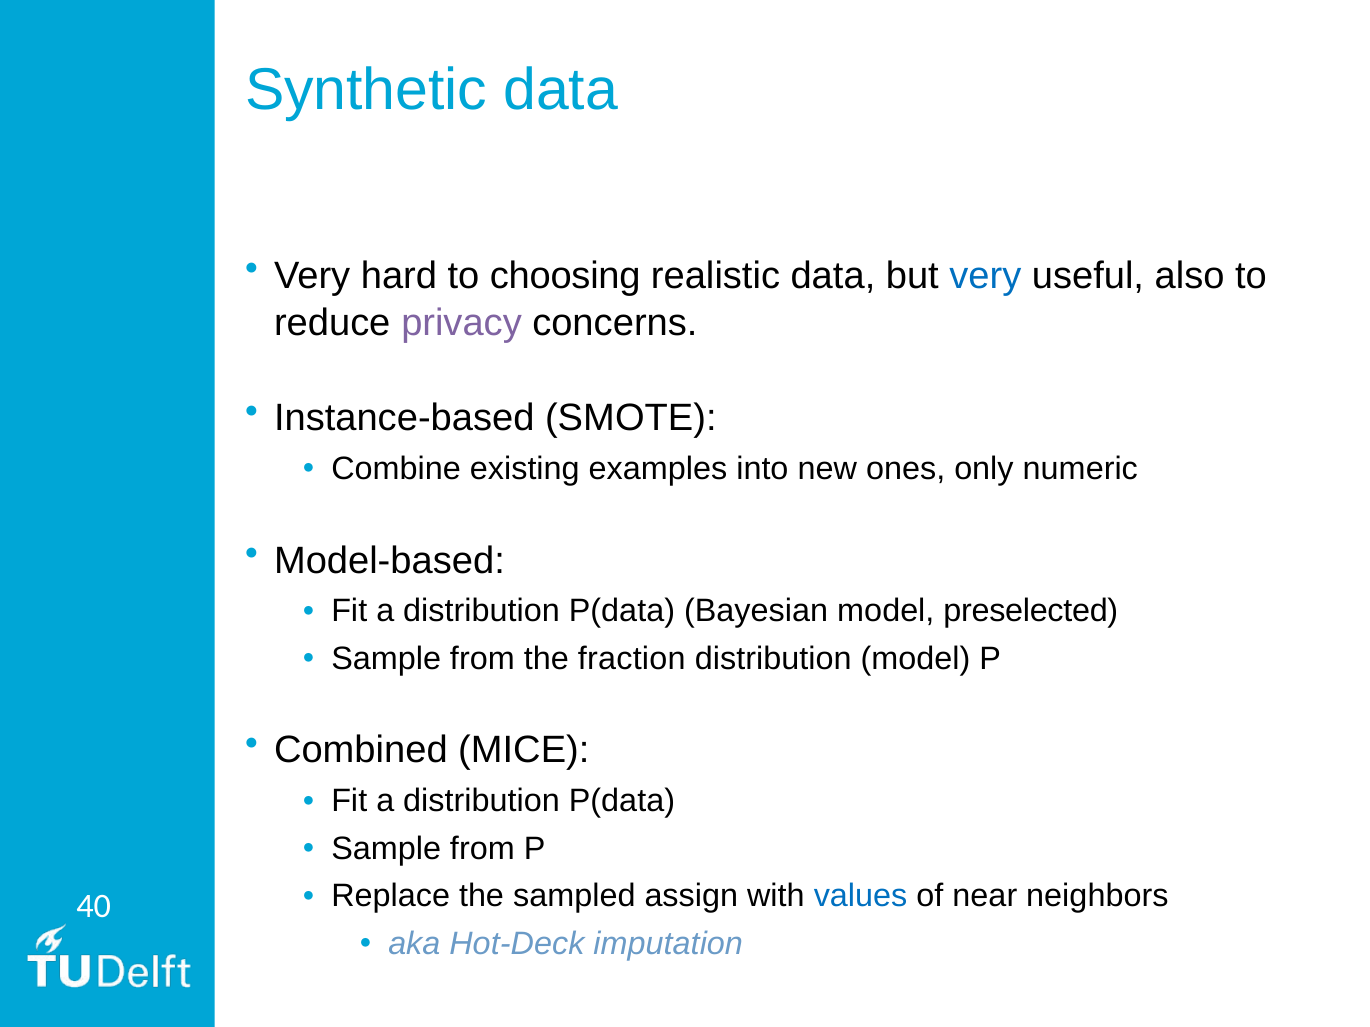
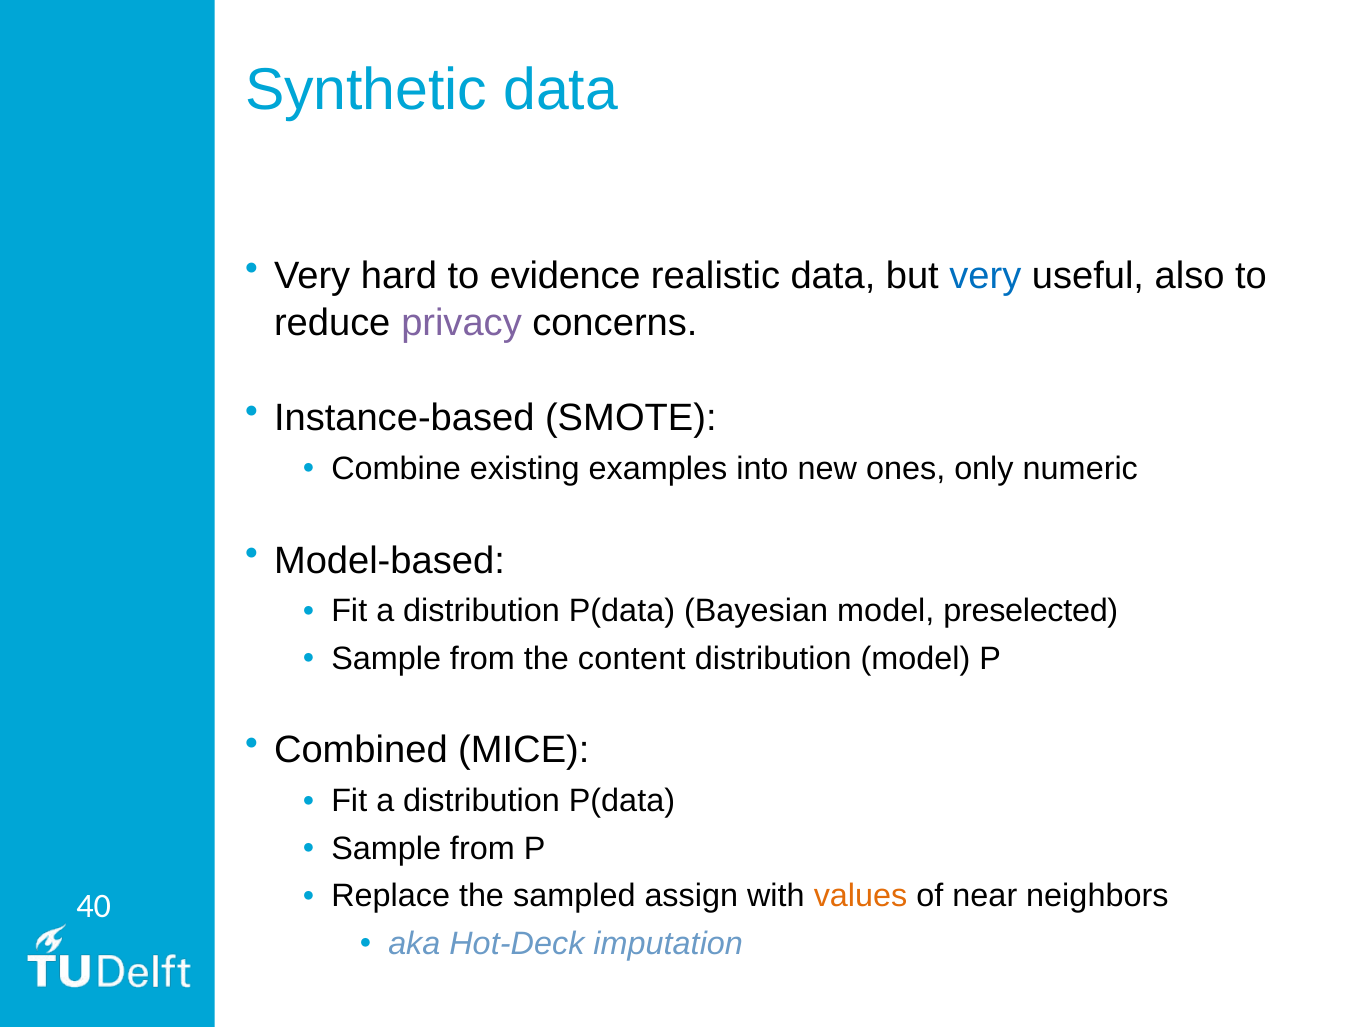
choosing: choosing -> evidence
fraction: fraction -> content
values colour: blue -> orange
